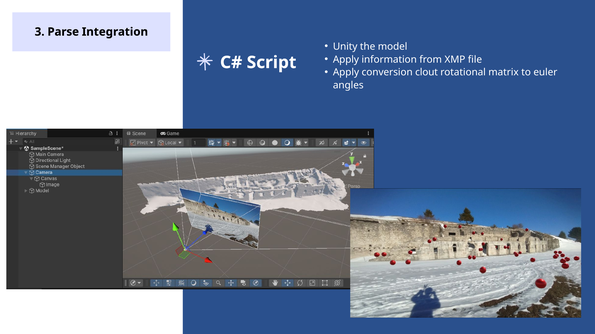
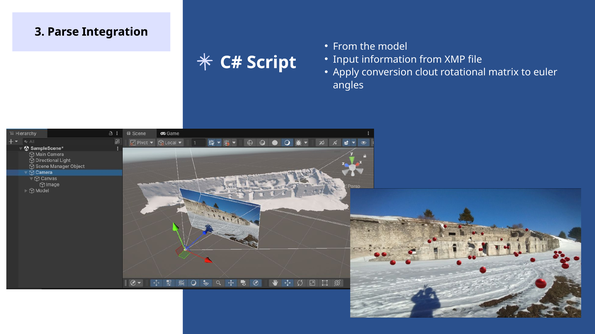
Unity at (345, 47): Unity -> From
Apply at (346, 60): Apply -> Input
